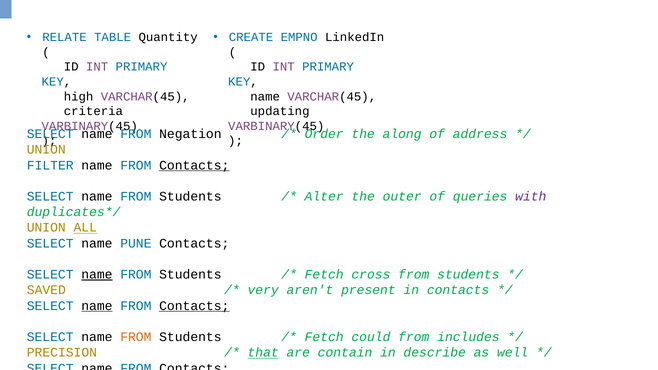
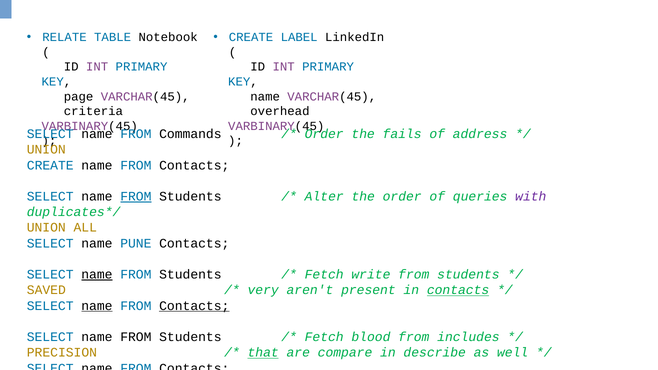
Quantity: Quantity -> Notebook
EMPNO: EMPNO -> LABEL
high: high -> page
updating: updating -> overhead
Negation: Negation -> Commands
along: along -> fails
FILTER at (50, 165): FILTER -> CREATE
Contacts at (194, 165) underline: present -> none
FROM at (136, 197) underline: none -> present
the outer: outer -> order
ALL underline: present -> none
cross: cross -> write
contacts at (458, 290) underline: none -> present
FROM at (136, 337) colour: orange -> black
could: could -> blood
contain: contain -> compare
